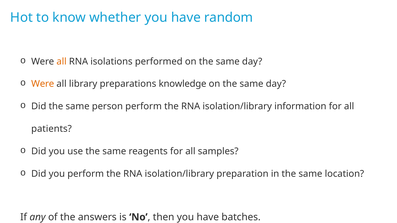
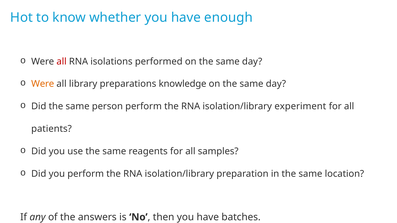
random: random -> enough
all at (62, 62) colour: orange -> red
information: information -> experiment
